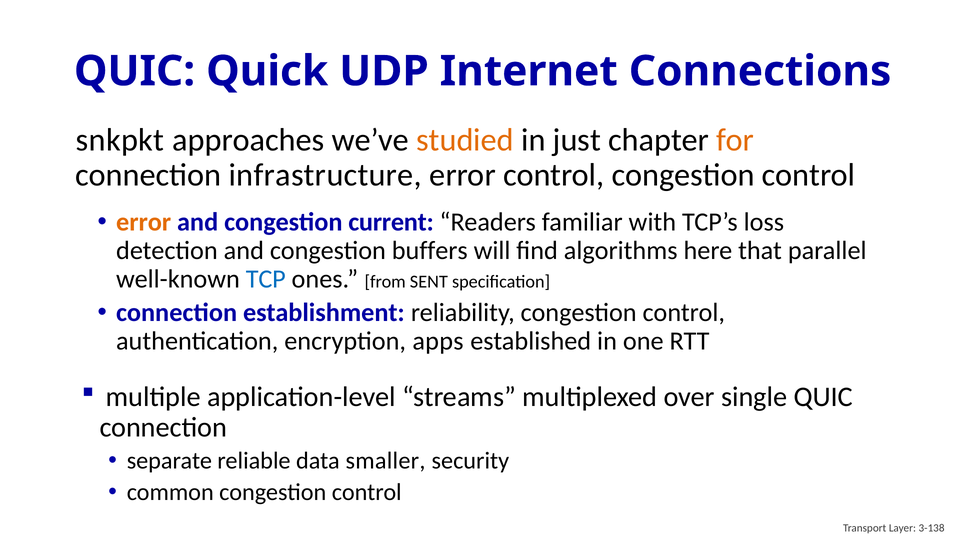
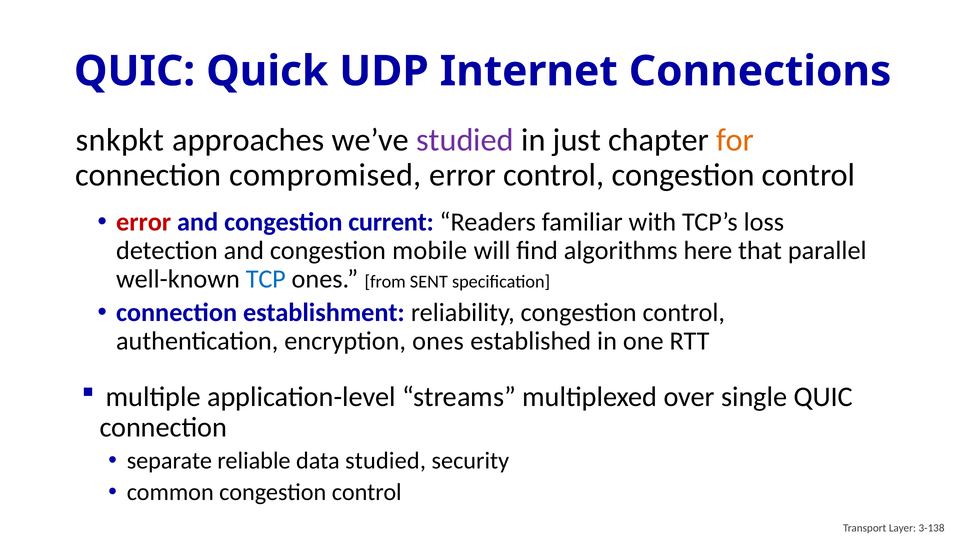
studied at (465, 140) colour: orange -> purple
infrastructure: infrastructure -> compromised
error at (144, 222) colour: orange -> red
buffers: buffers -> mobile
encryption apps: apps -> ones
data smaller: smaller -> studied
